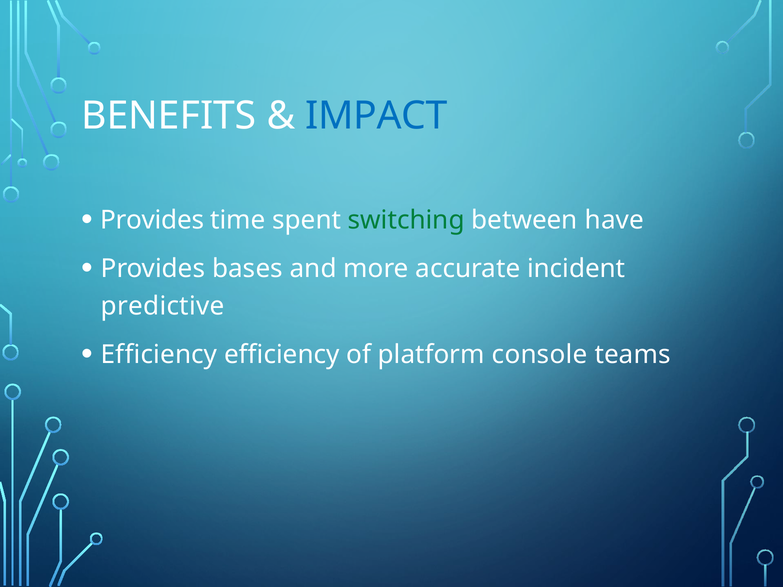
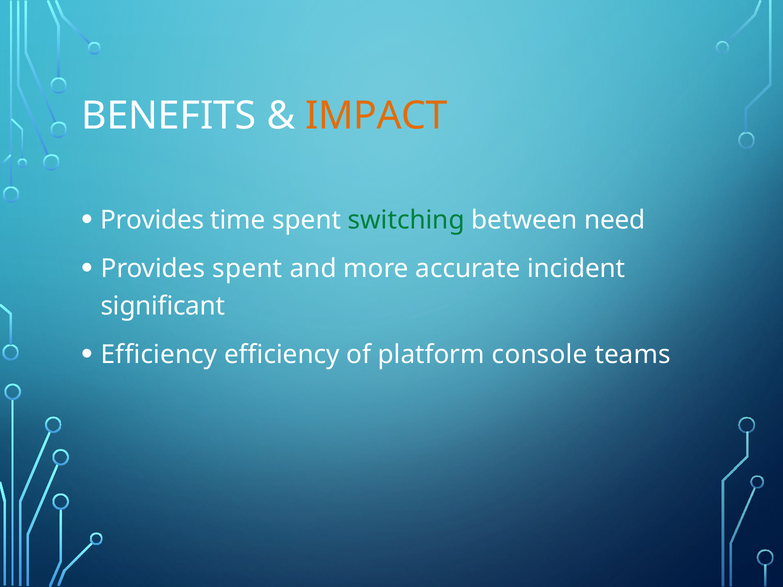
IMPACT colour: blue -> orange
have: have -> need
Provides bases: bases -> spent
predictive: predictive -> significant
